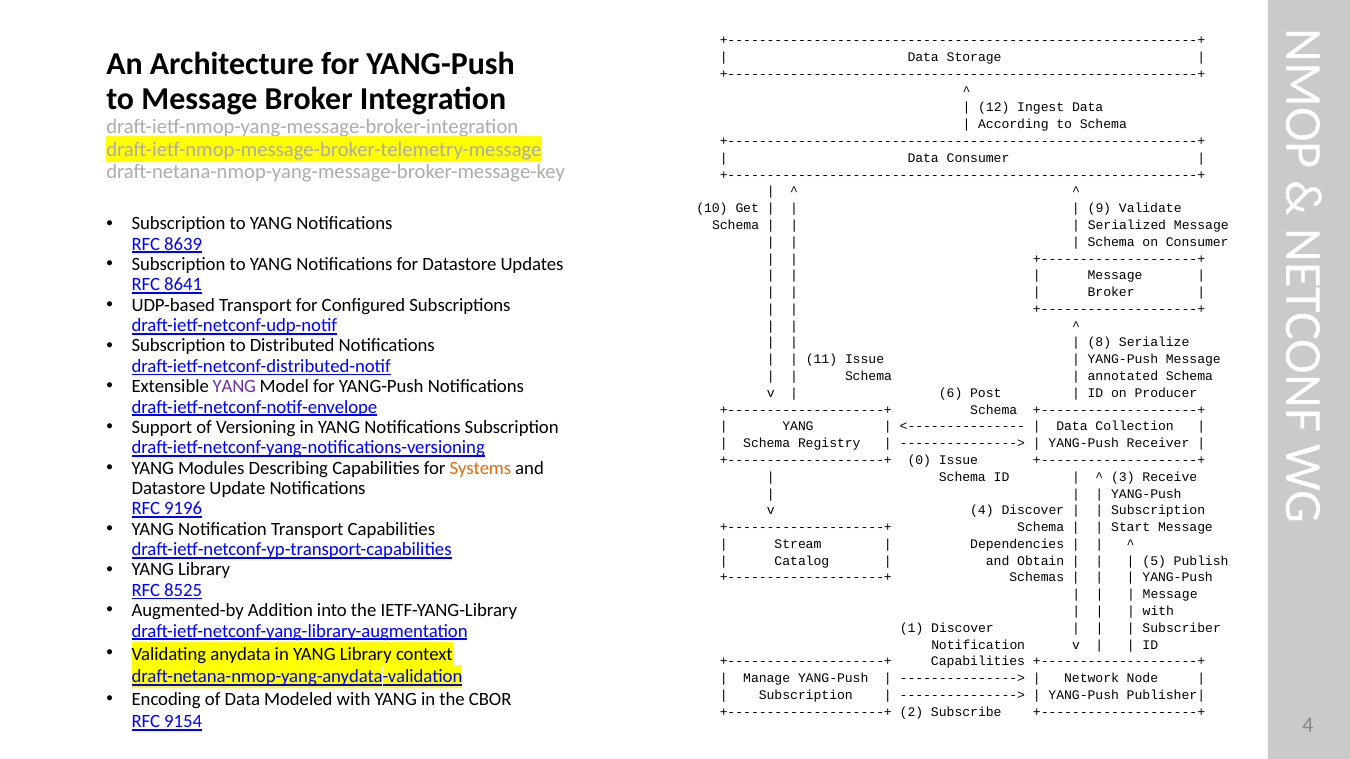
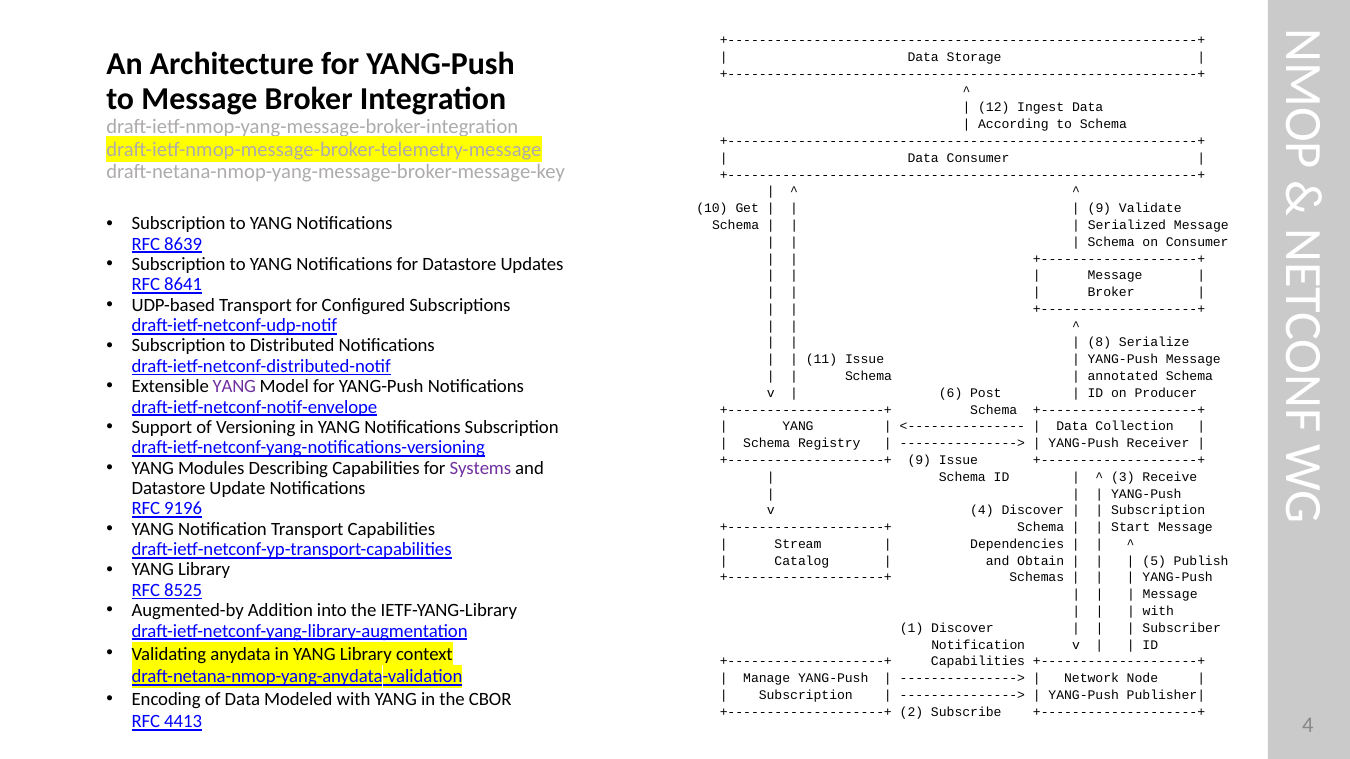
0 at (919, 460): 0 -> 9
Systems colour: orange -> purple
9154: 9154 -> 4413
